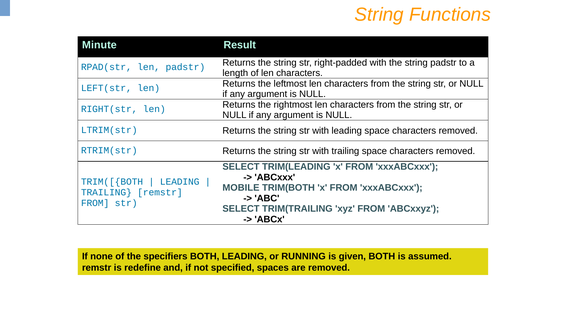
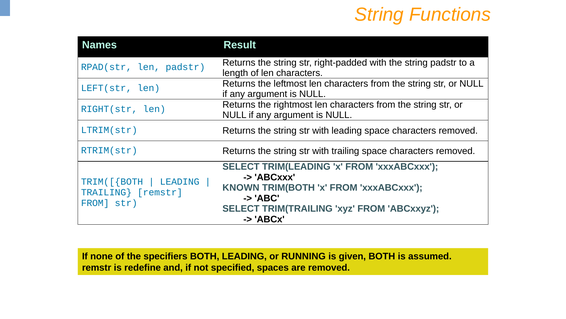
Minute: Minute -> Names
MOBILE: MOBILE -> KNOWN
